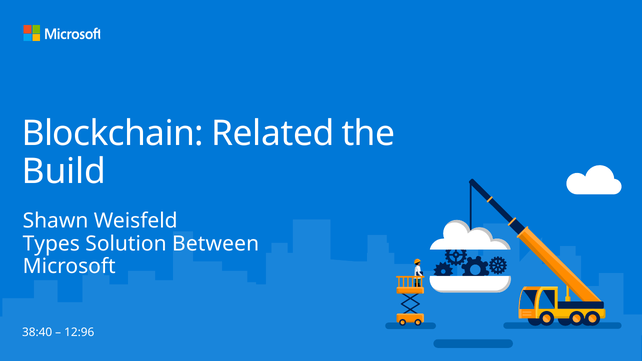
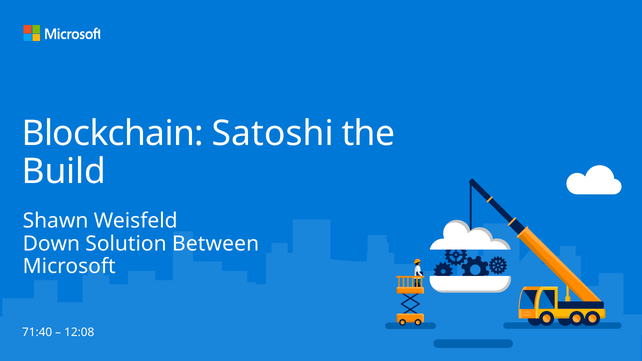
Related: Related -> Satoshi
Types: Types -> Down
38:40: 38:40 -> 71:40
12:96: 12:96 -> 12:08
